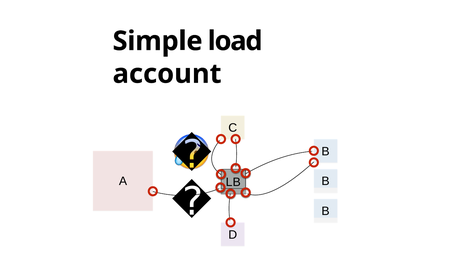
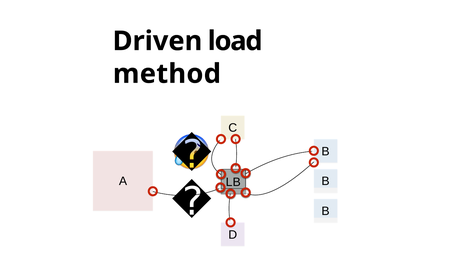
Simple: Simple -> Driven
account: account -> method
